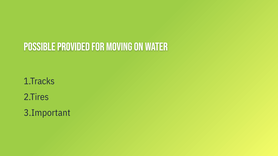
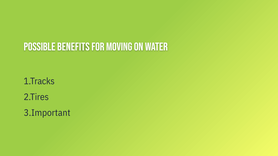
PROVIDED: PROVIDED -> BENEFITS
